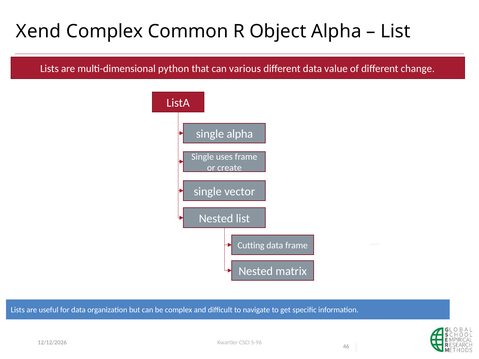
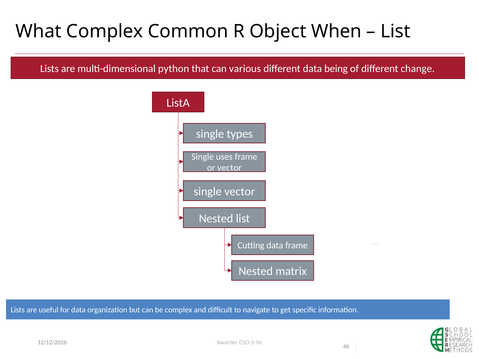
Xend: Xend -> What
Object Alpha: Alpha -> When
value: value -> being
single alpha: alpha -> types
or create: create -> vector
